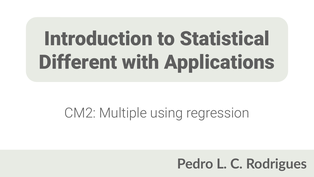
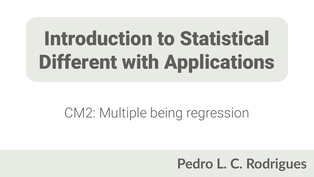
using: using -> being
